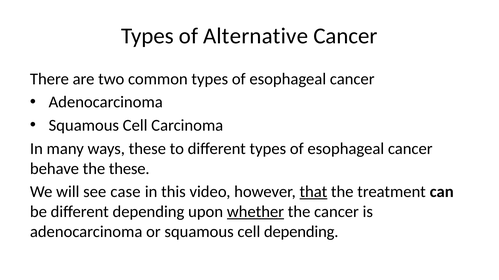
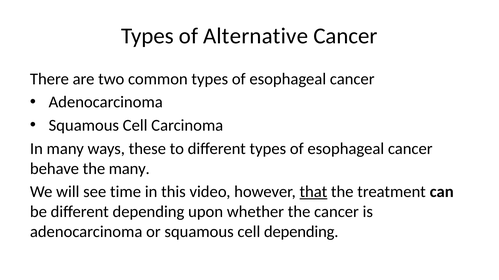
the these: these -> many
case: case -> time
whether underline: present -> none
